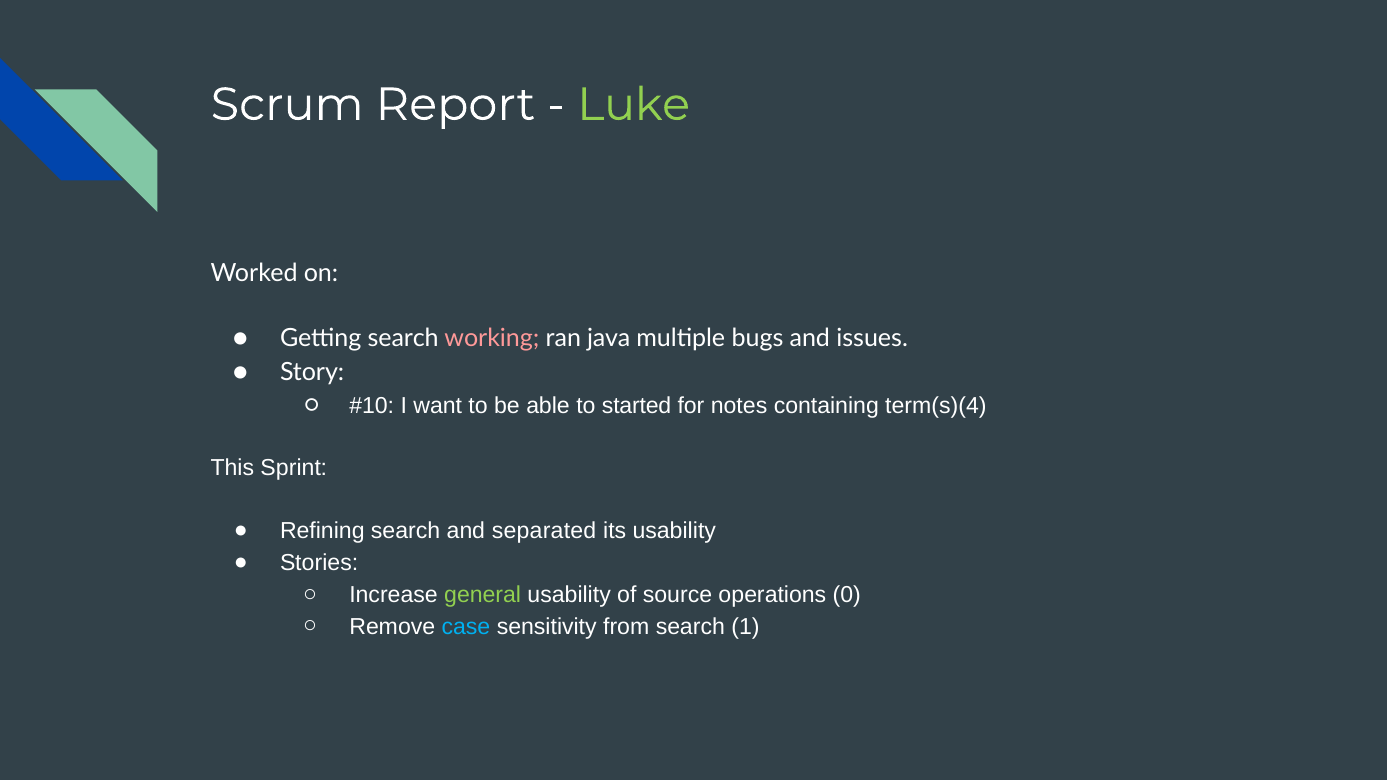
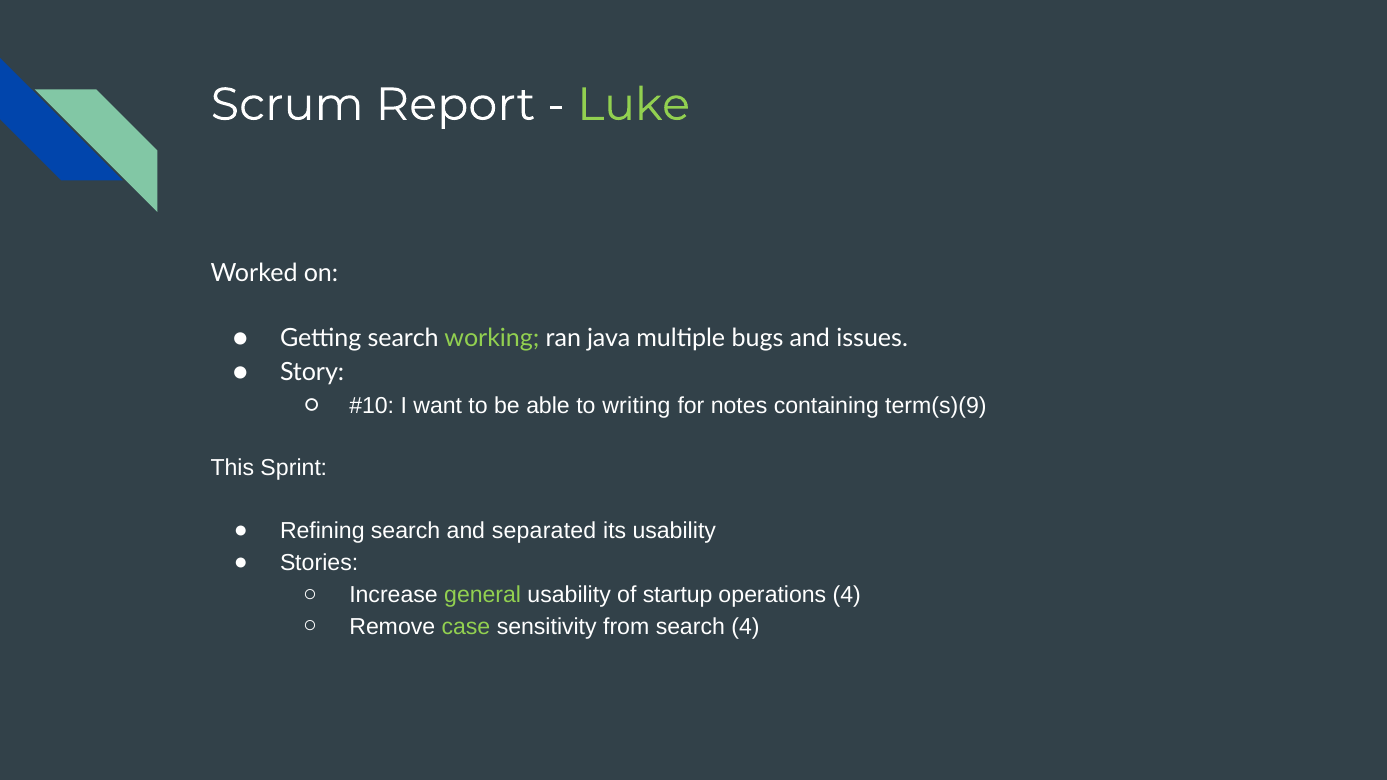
working colour: pink -> light green
started: started -> writing
term(s)(4: term(s)(4 -> term(s)(9
source: source -> startup
operations 0: 0 -> 4
case colour: light blue -> light green
search 1: 1 -> 4
